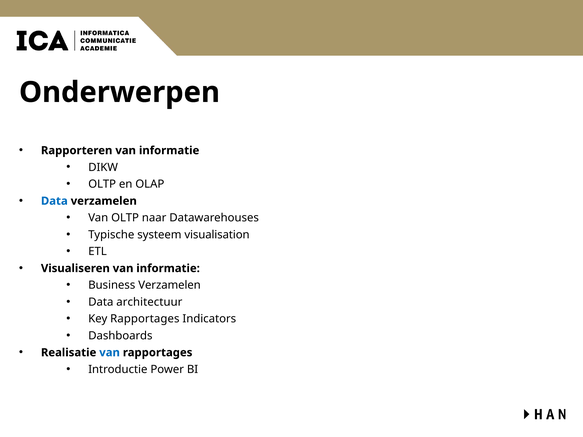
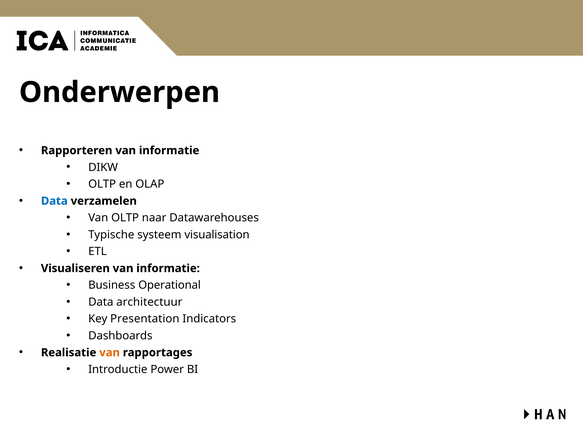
Business Verzamelen: Verzamelen -> Operational
Key Rapportages: Rapportages -> Presentation
van at (110, 353) colour: blue -> orange
